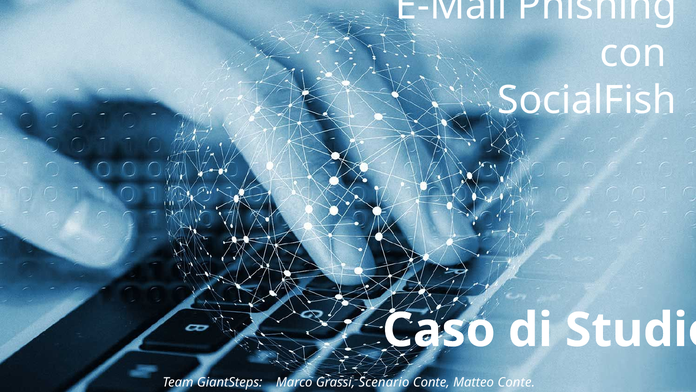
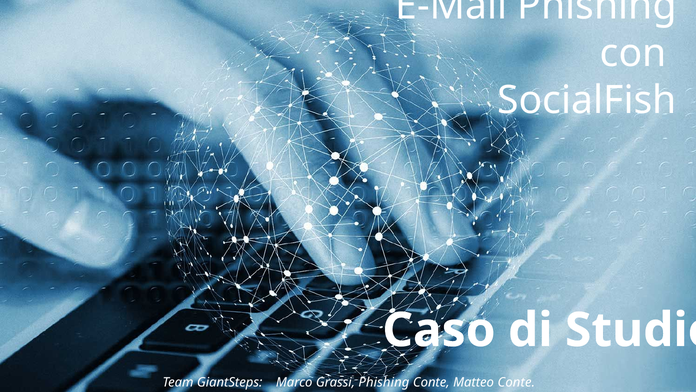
Grassi Scenario: Scenario -> Phishing
